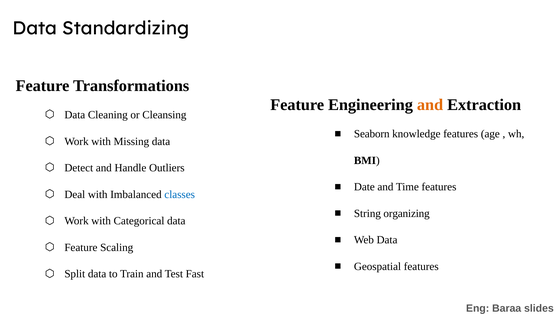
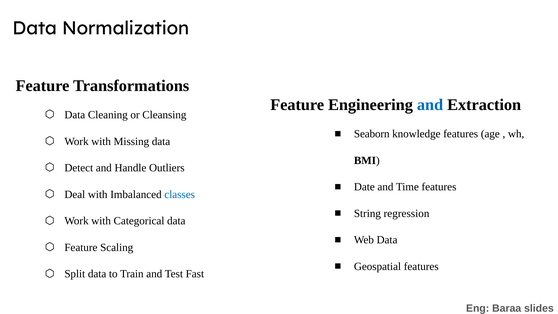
Standardizing: Standardizing -> Normalization
and at (430, 105) colour: orange -> blue
organizing: organizing -> regression
